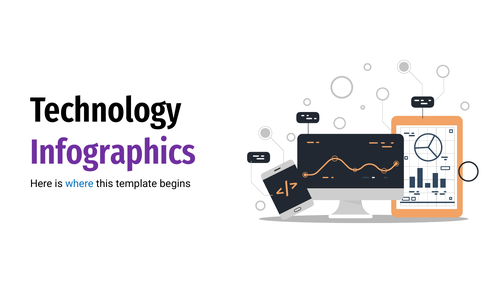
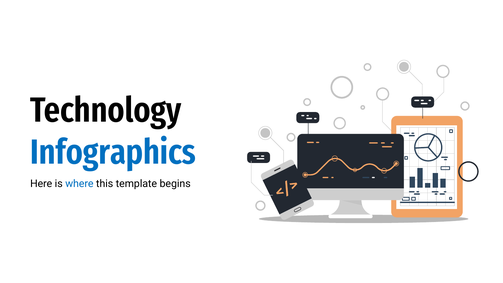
Infographics colour: purple -> blue
